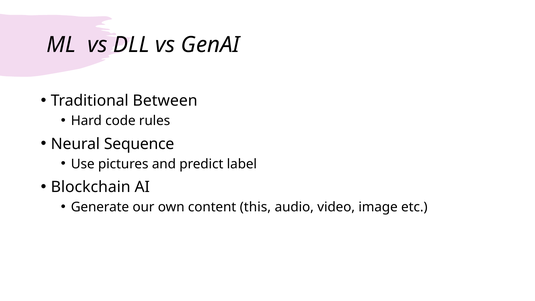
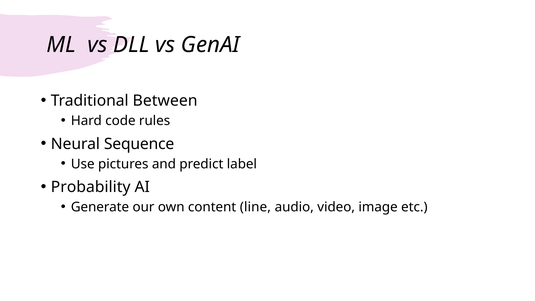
Blockchain: Blockchain -> Probability
this: this -> line
